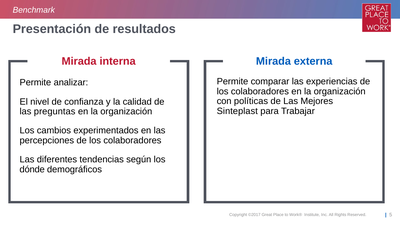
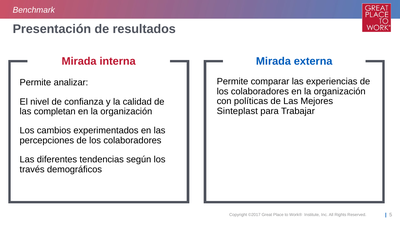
preguntas: preguntas -> completan
dónde: dónde -> través
